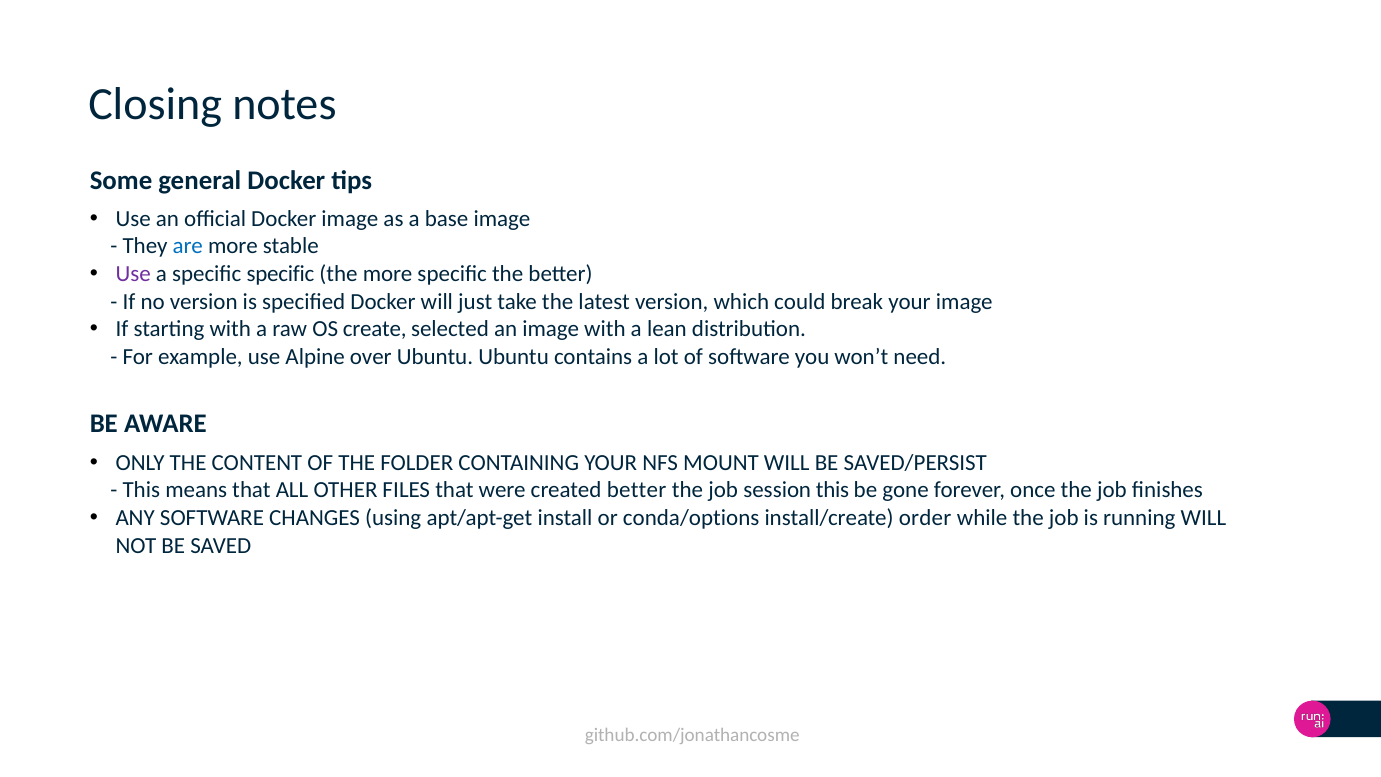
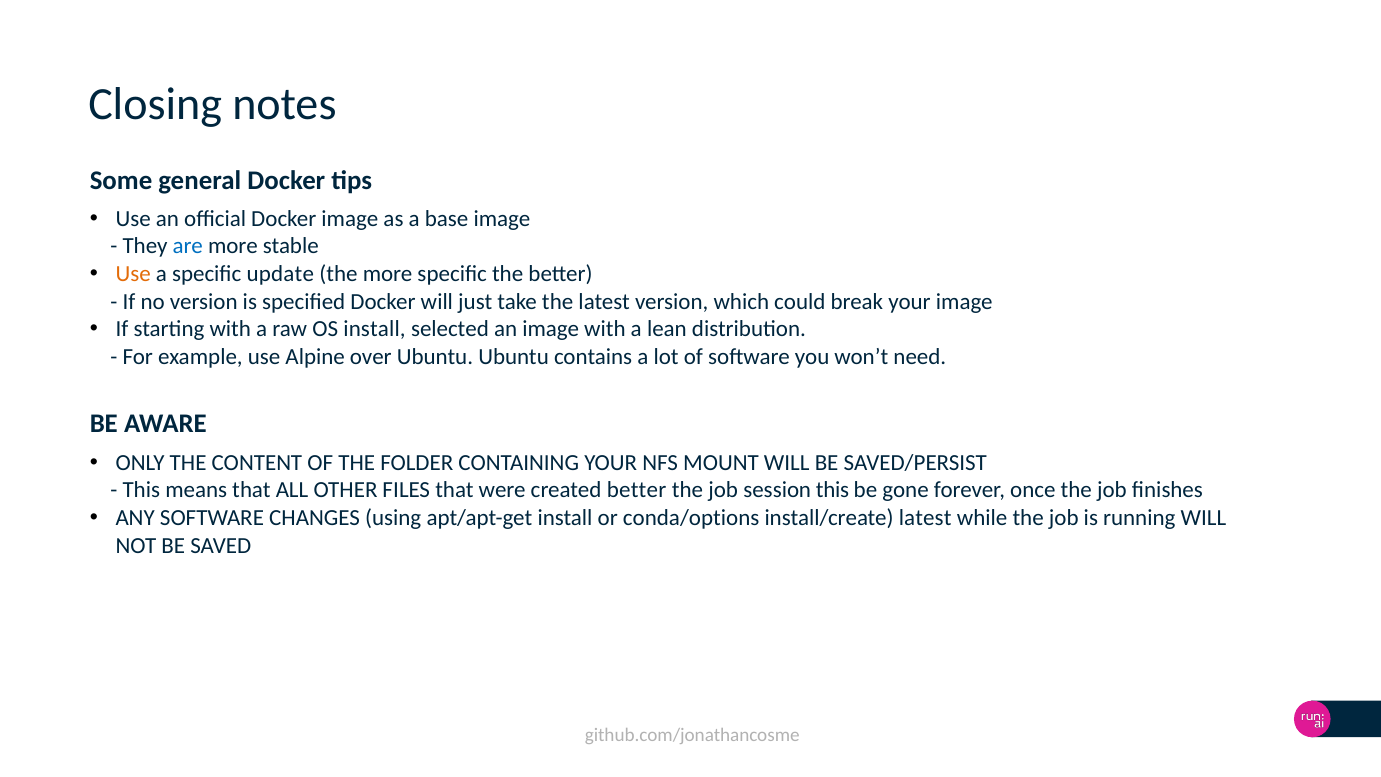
Use at (133, 274) colour: purple -> orange
specific specific: specific -> update
OS create: create -> install
install/create order: order -> latest
